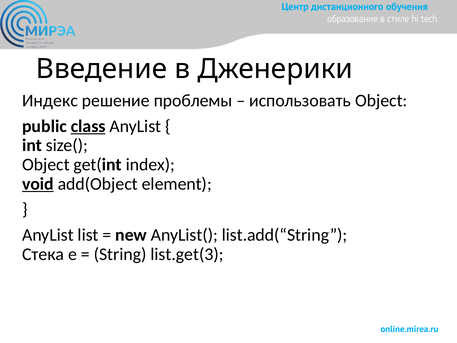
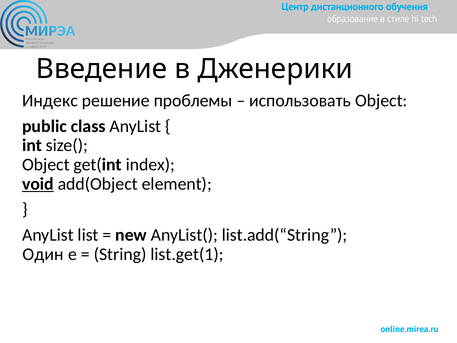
class underline: present -> none
Стека: Стека -> Один
list.get(3: list.get(3 -> list.get(1
